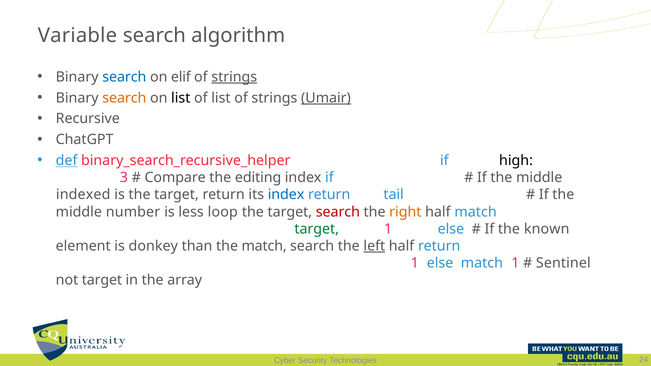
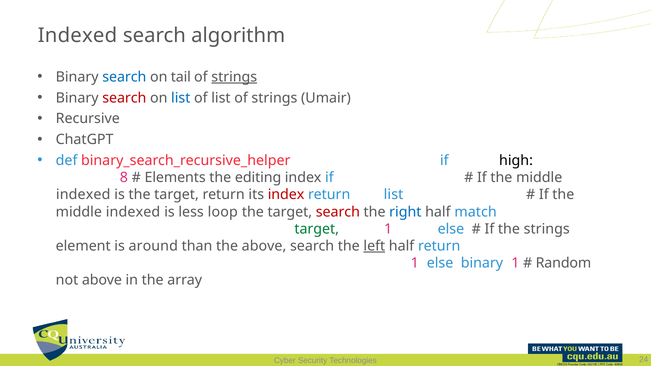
Variable at (77, 35): Variable -> Indexed
elif: elif -> tail
search at (124, 98) colour: orange -> red
list at (181, 98) colour: black -> blue
Umair underline: present -> none
def underline: present -> none
3: 3 -> 8
Compare: Compare -> Elements
index at (286, 195) colour: blue -> red
mid tail: tail -> list
number at (133, 212): number -> indexed
right colour: orange -> blue
the known: known -> strings
donkey: donkey -> around
the match: match -> above
else match: match -> binary
Sentinel: Sentinel -> Random
not target: target -> above
